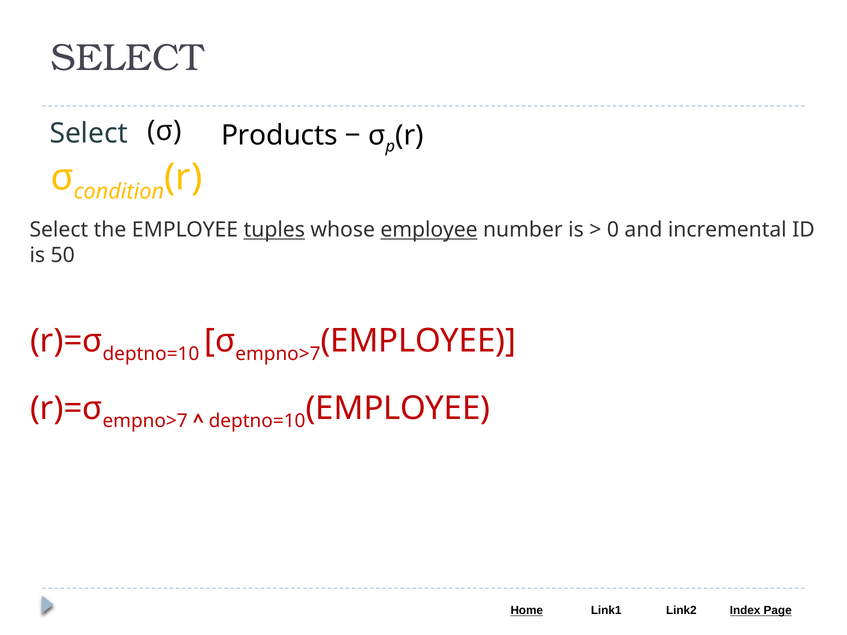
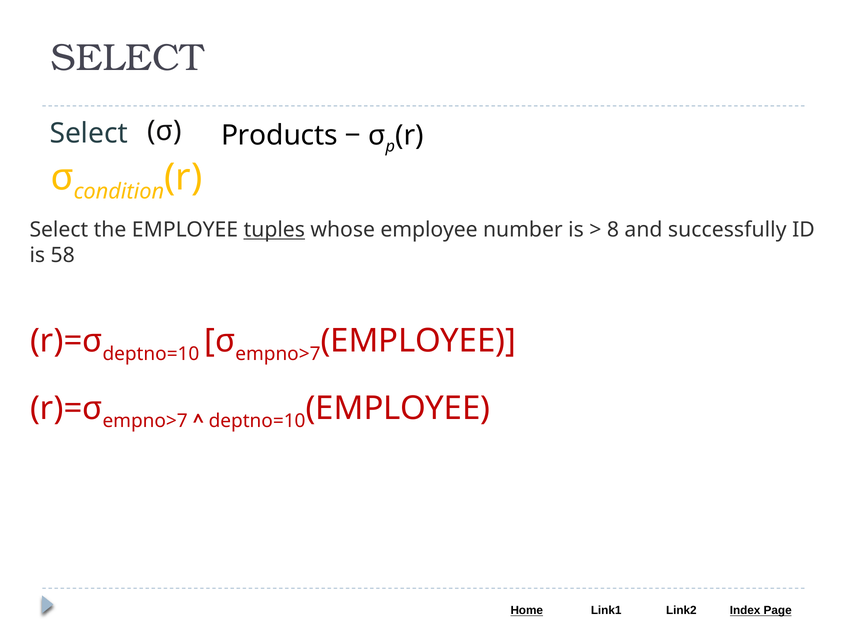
employee at (429, 230) underline: present -> none
0: 0 -> 8
incremental: incremental -> successfully
50: 50 -> 58
